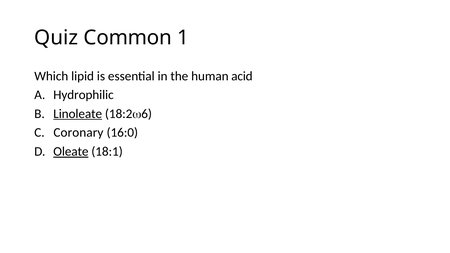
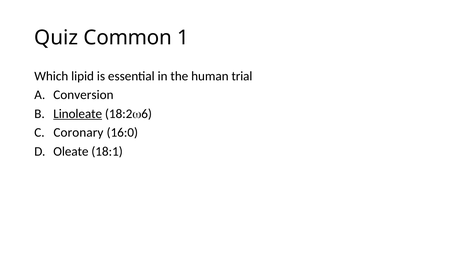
acid: acid -> trial
Hydrophilic: Hydrophilic -> Conversion
Oleate underline: present -> none
